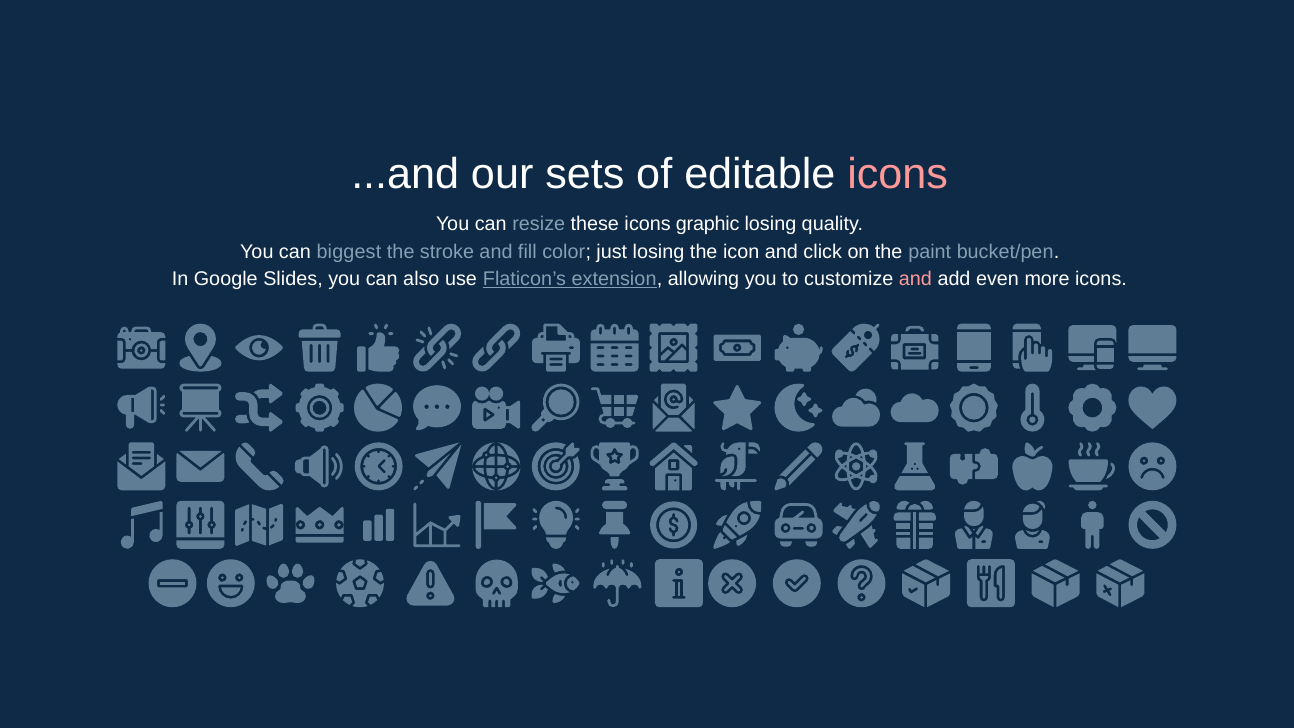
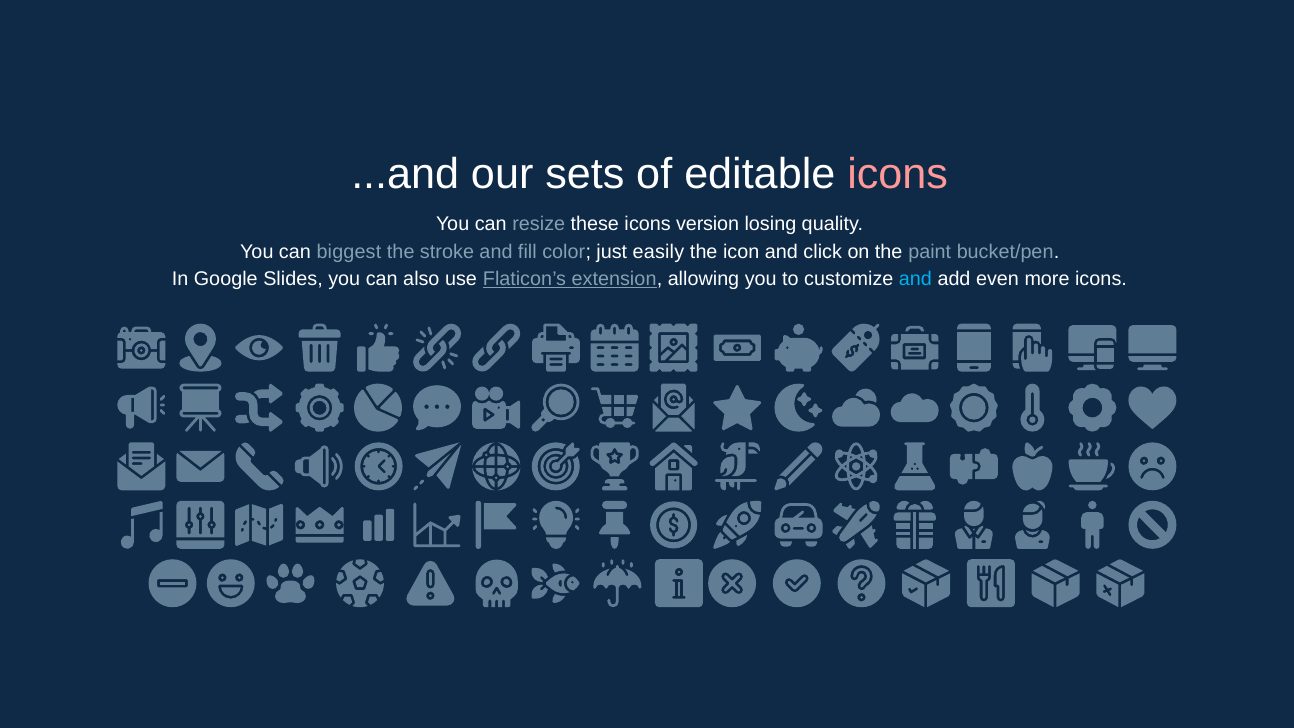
graphic: graphic -> version
just losing: losing -> easily
and at (915, 279) colour: pink -> light blue
